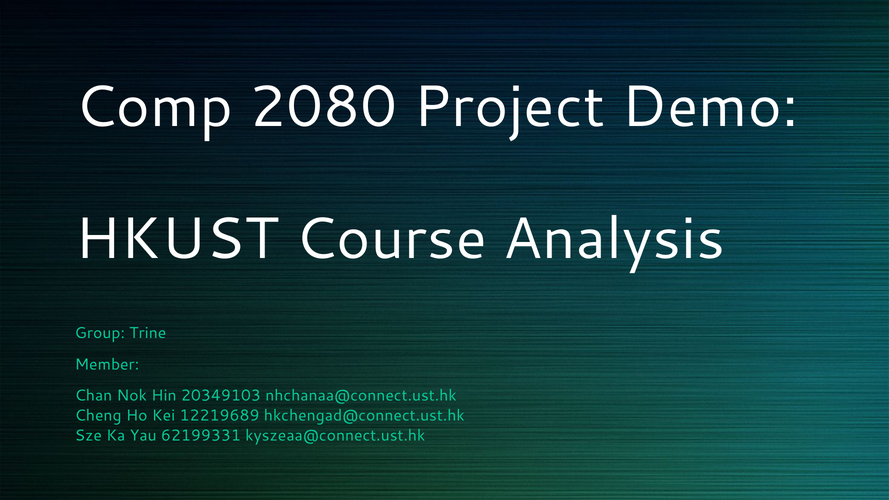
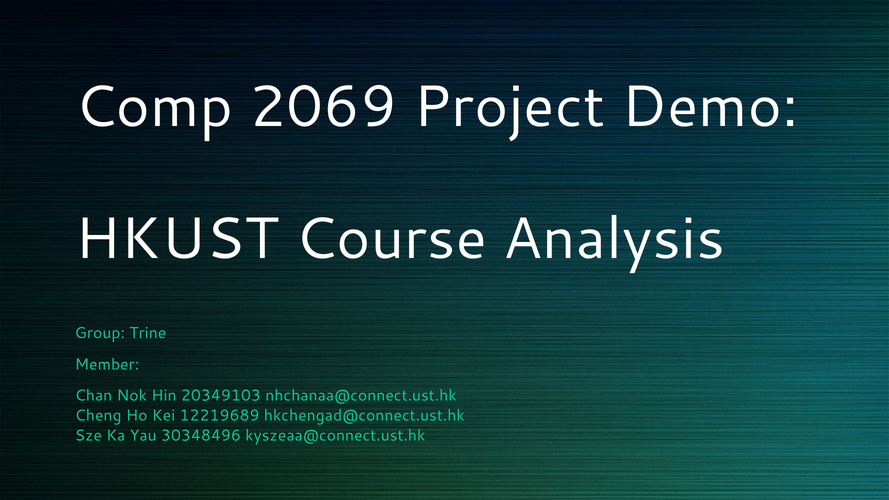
2080: 2080 -> 2069
62199331: 62199331 -> 30348496
